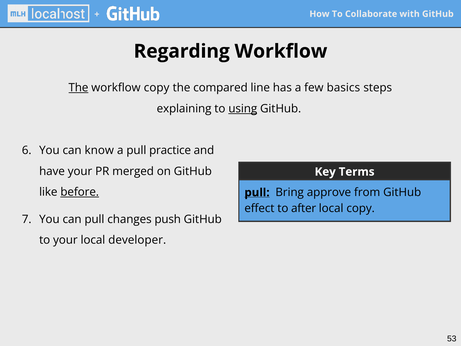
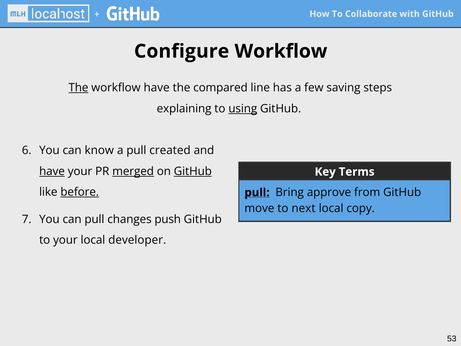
Regarding: Regarding -> Configure
workflow copy: copy -> have
basics: basics -> saving
practice: practice -> created
have at (52, 171) underline: none -> present
merged underline: none -> present
GitHub at (193, 171) underline: none -> present
effect: effect -> move
after: after -> next
